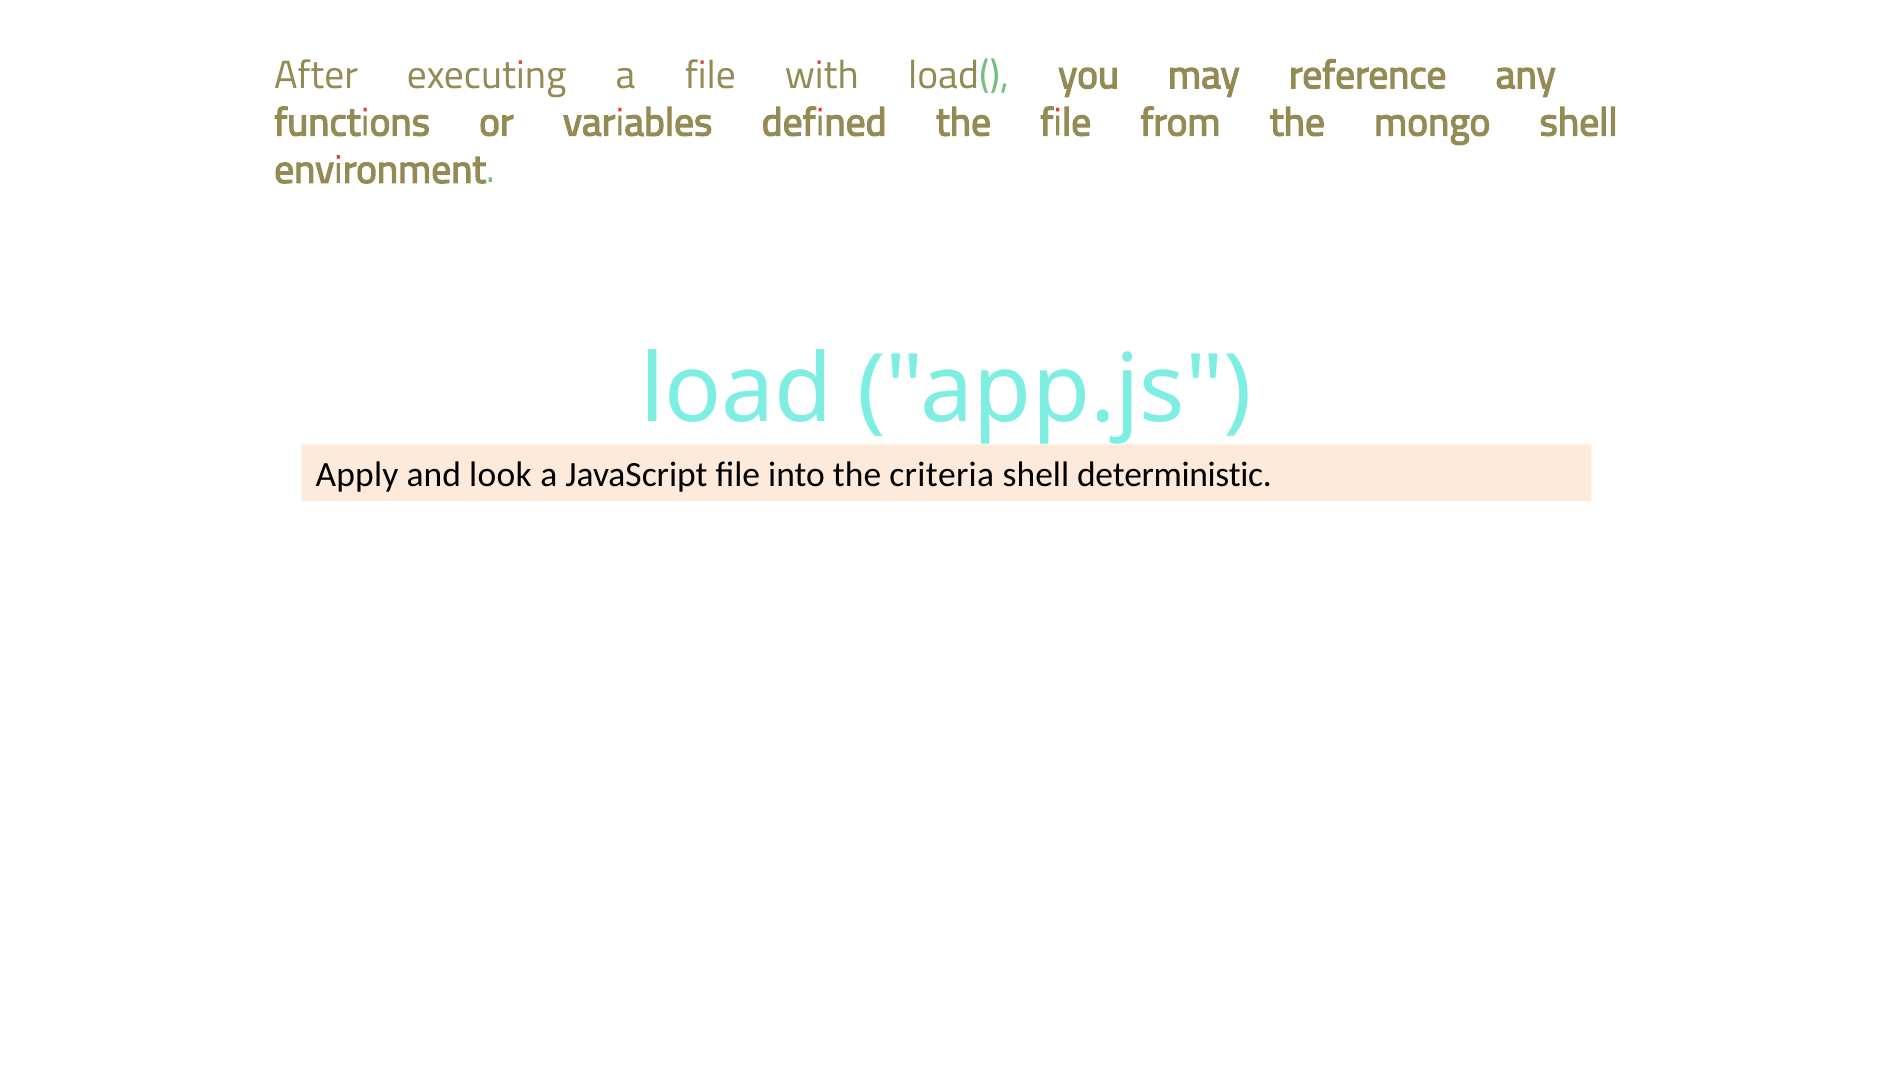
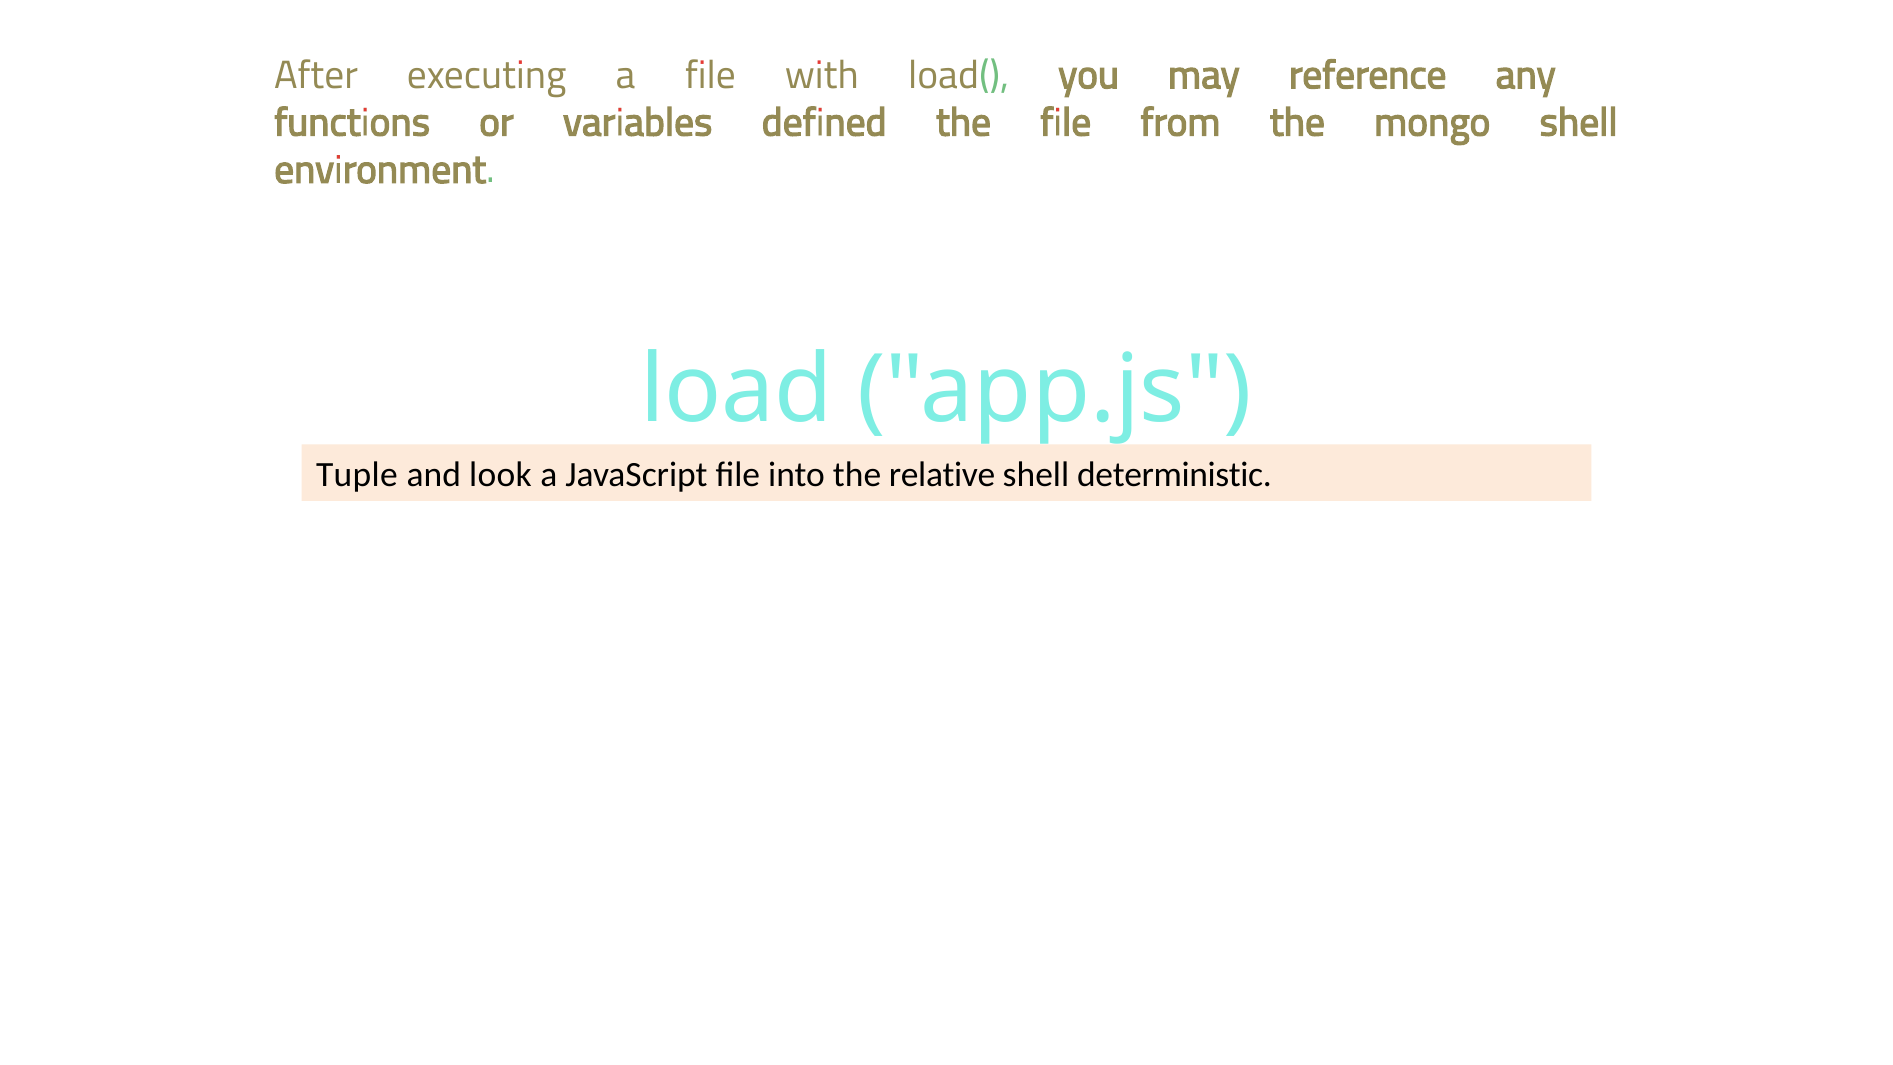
Apply: Apply -> Tuple
criteria: criteria -> relative
